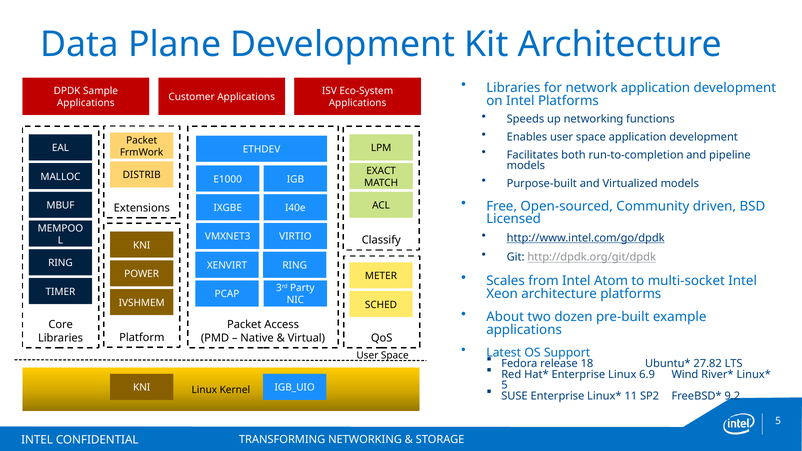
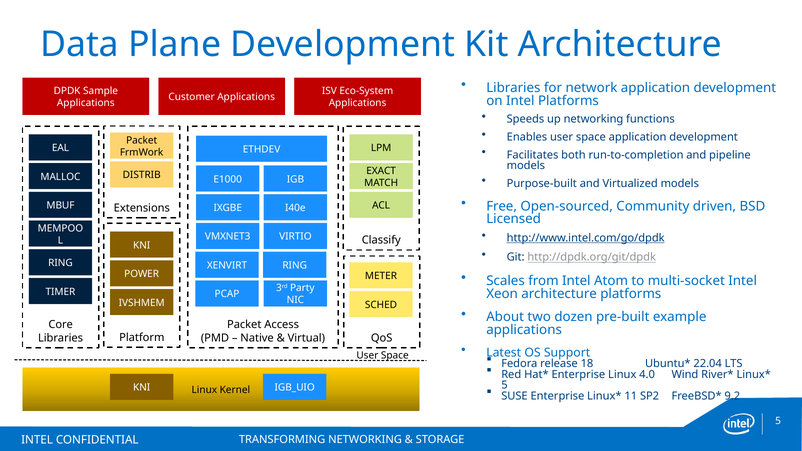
27.82: 27.82 -> 22.04
6.9: 6.9 -> 4.0
